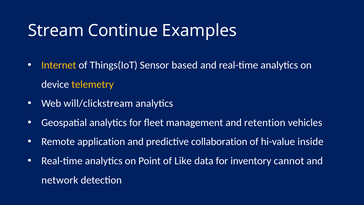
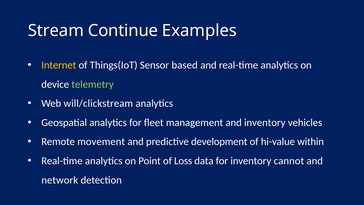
telemetry colour: yellow -> light green
and retention: retention -> inventory
application: application -> movement
collaboration: collaboration -> development
inside: inside -> within
Like: Like -> Loss
